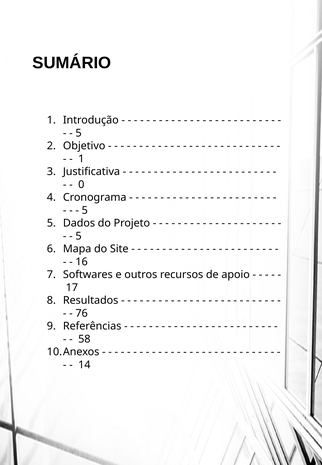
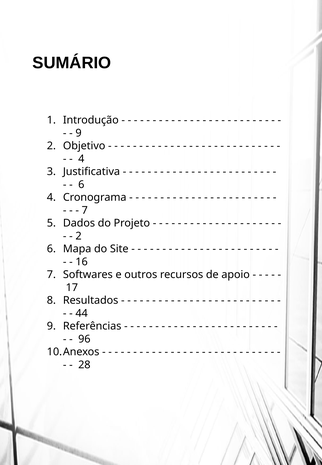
5 at (79, 133): 5 -> 9
1 at (81, 159): 1 -> 4
0 at (81, 185): 0 -> 6
5 at (85, 210): 5 -> 7
5 at (79, 236): 5 -> 2
76: 76 -> 44
58: 58 -> 96
14: 14 -> 28
